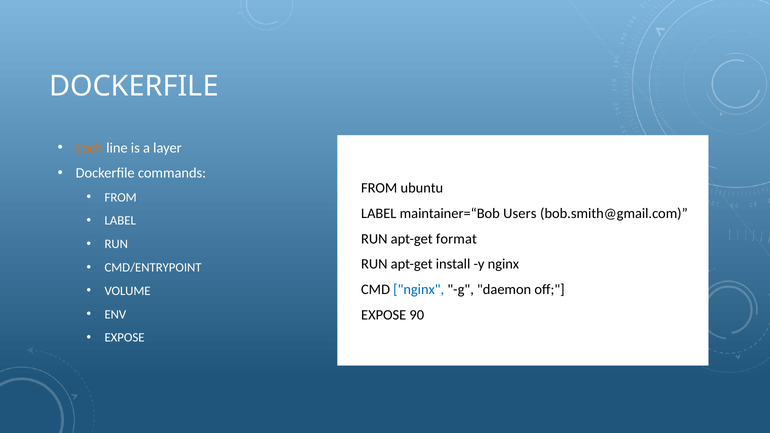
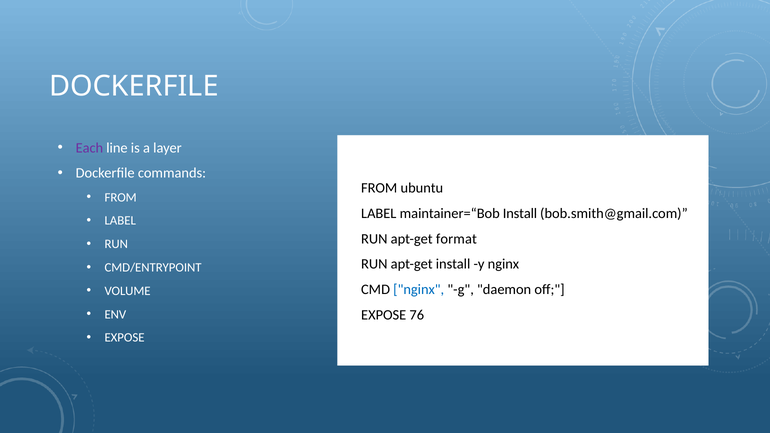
Each colour: orange -> purple
maintainer=“Bob Users: Users -> Install
90: 90 -> 76
